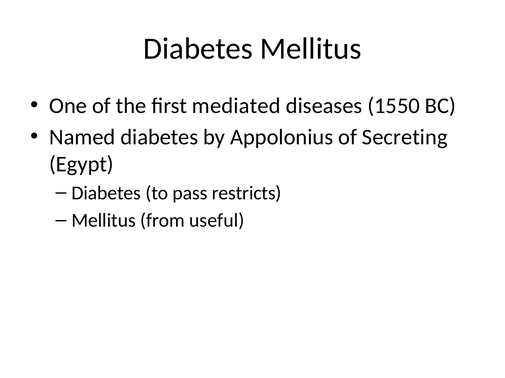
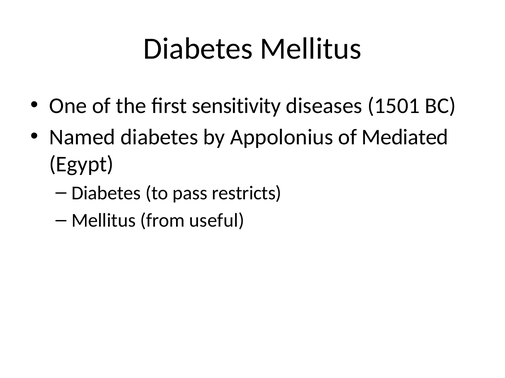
mediated: mediated -> sensitivity
1550: 1550 -> 1501
Secreting: Secreting -> Mediated
